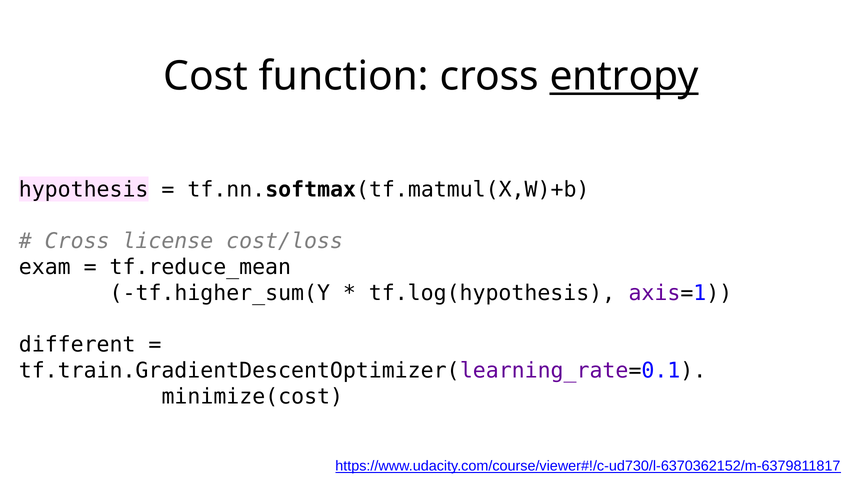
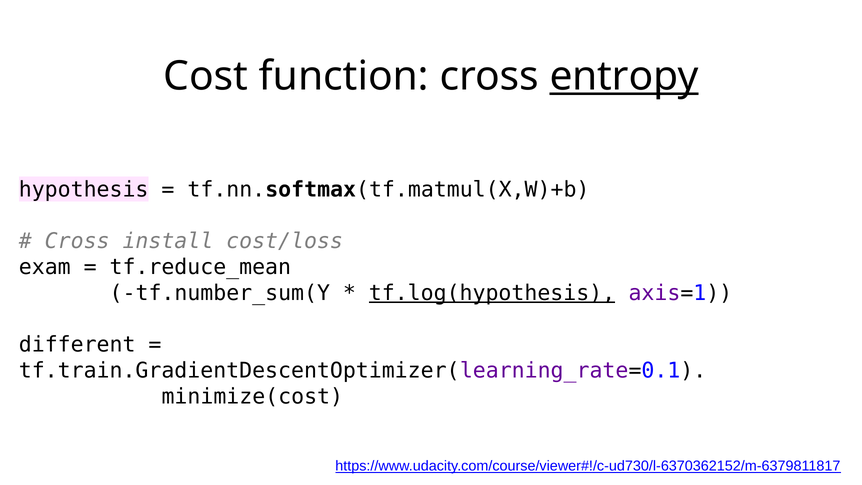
license: license -> install
tf.higher_sum(Y: tf.higher_sum(Y -> tf.number_sum(Y
tf.log(hypothesis underline: none -> present
